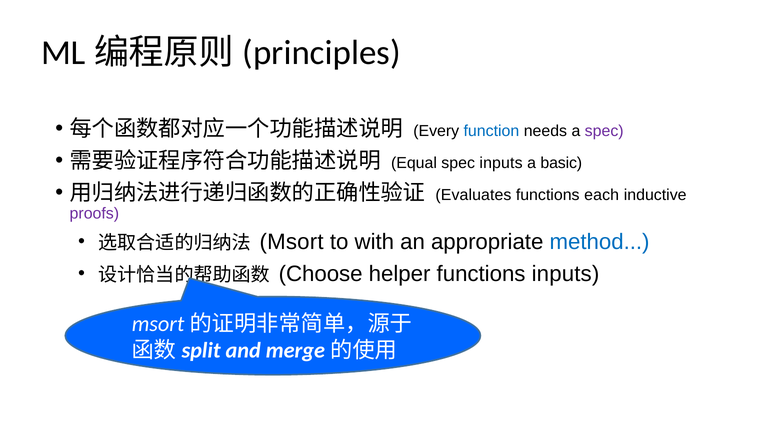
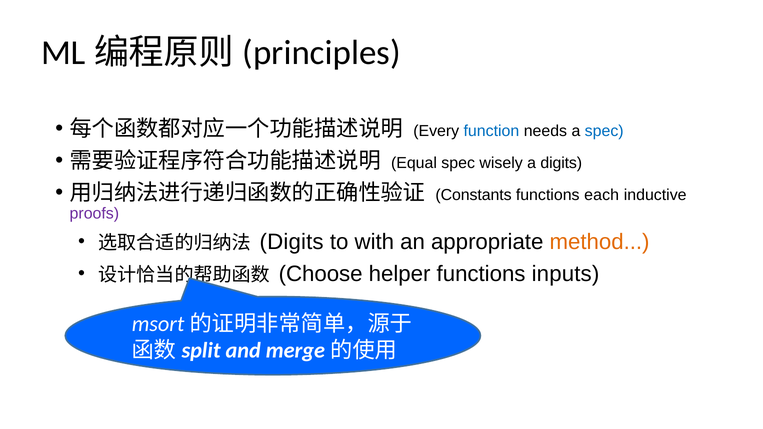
spec at (604, 131) colour: purple -> blue
spec inputs: inputs -> wisely
a basic: basic -> digits
Evaluates: Evaluates -> Constants
Msort at (292, 242): Msort -> Digits
method colour: blue -> orange
